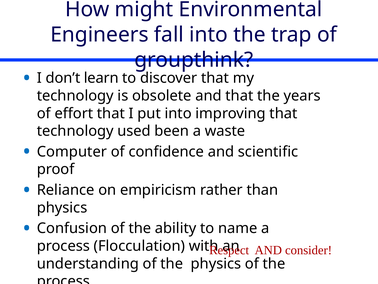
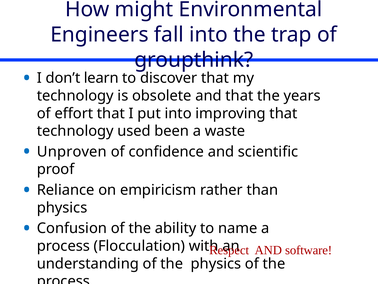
Computer: Computer -> Unproven
consider: consider -> software
